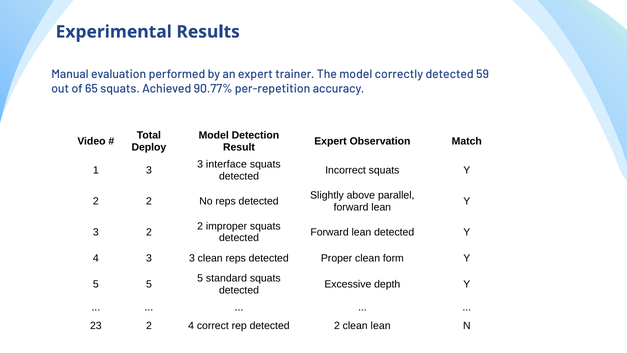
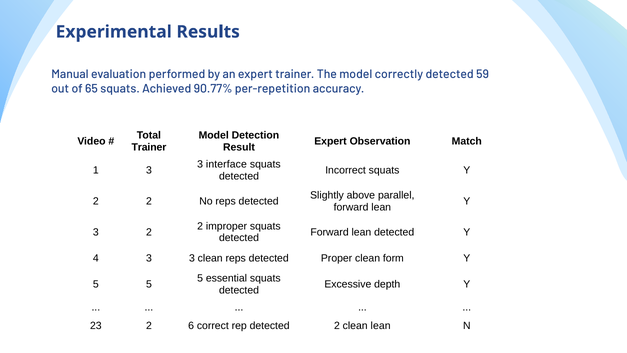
Deploy at (149, 147): Deploy -> Trainer
standard: standard -> essential
2 4: 4 -> 6
